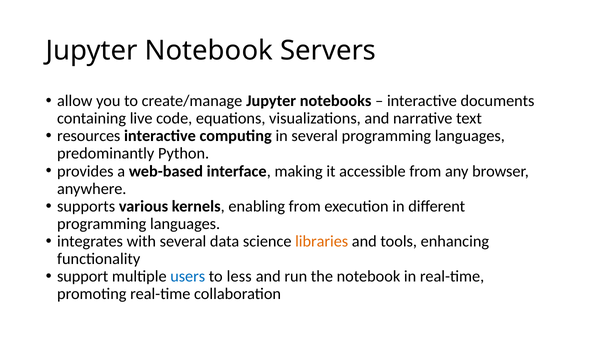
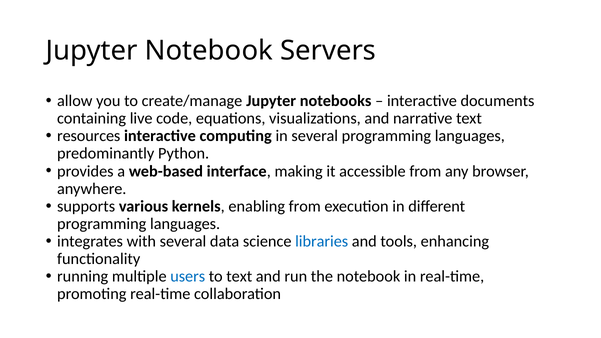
libraries colour: orange -> blue
support: support -> running
to less: less -> text
